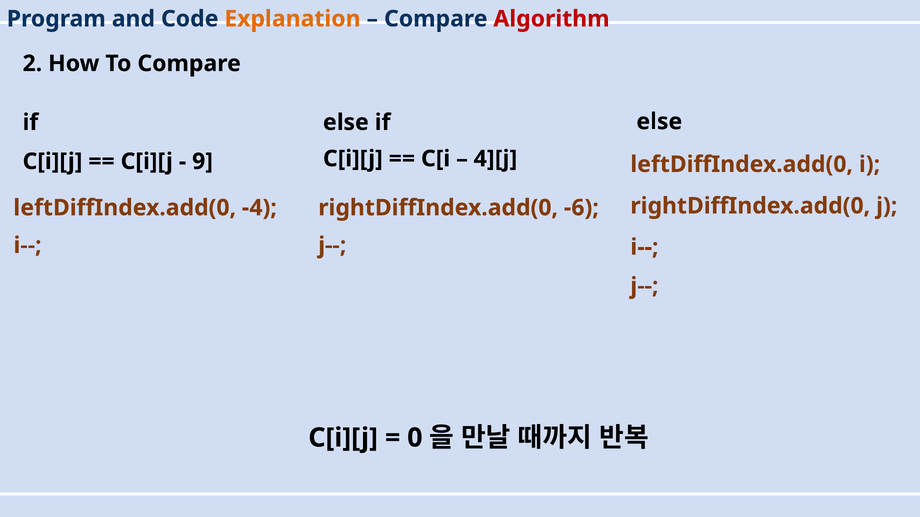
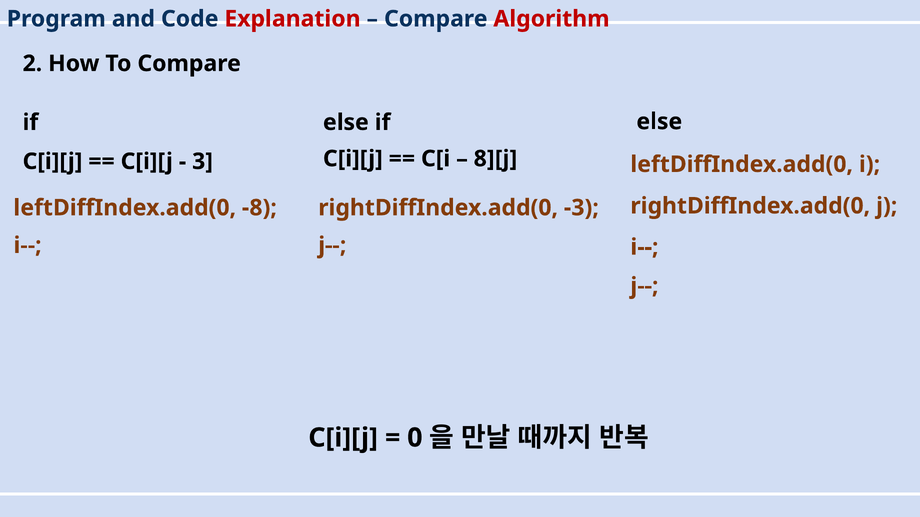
Explanation colour: orange -> red
4][j: 4][j -> 8][j
9: 9 -> 3
-4: -4 -> -8
-6: -6 -> -3
